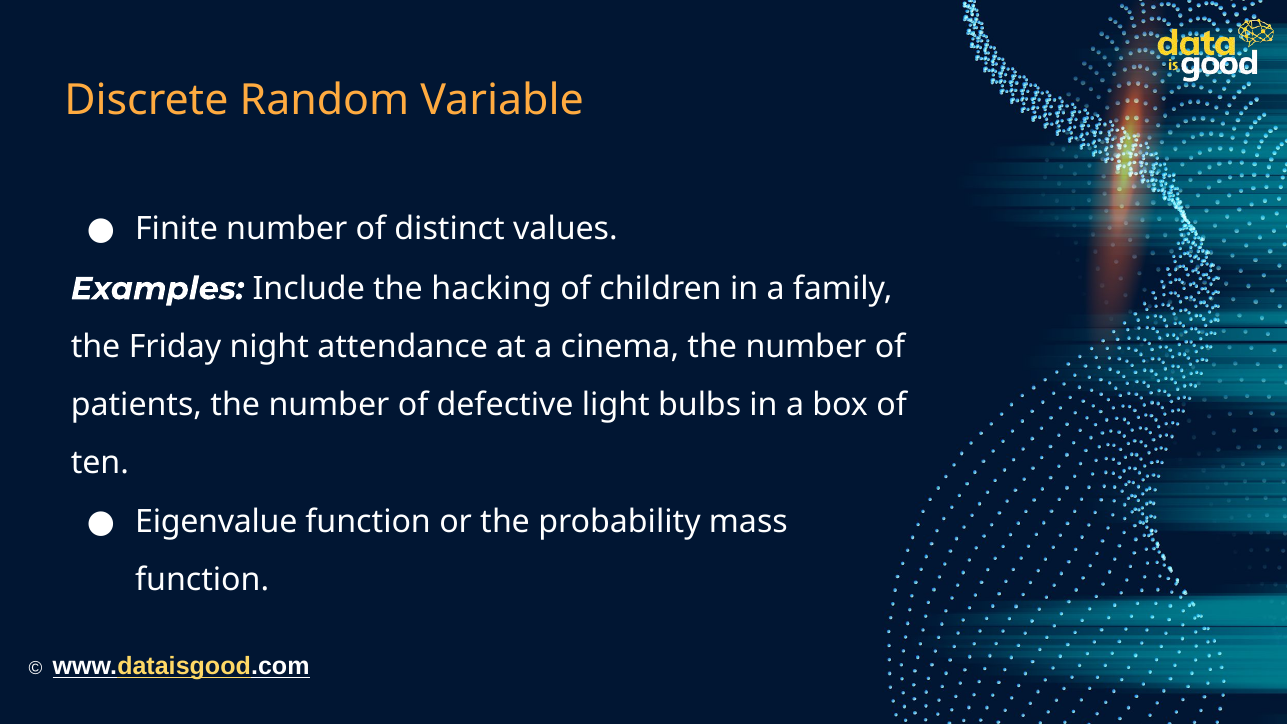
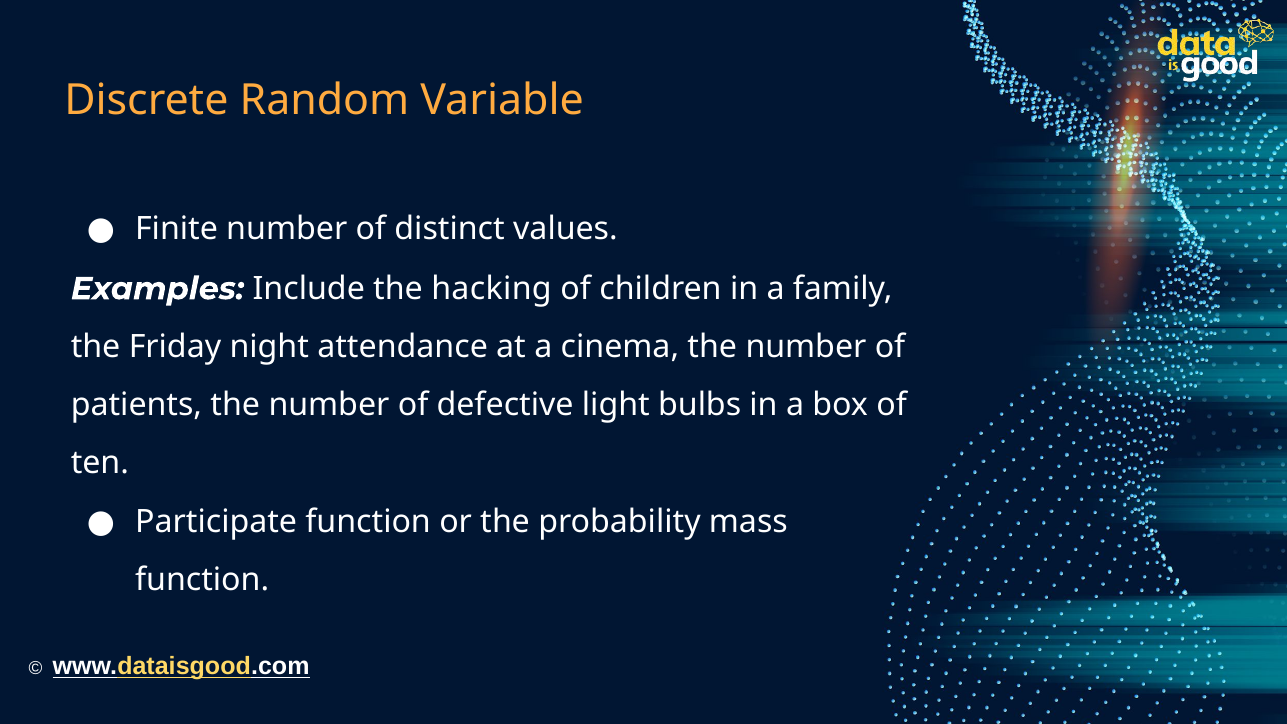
Eigenvalue: Eigenvalue -> Participate
